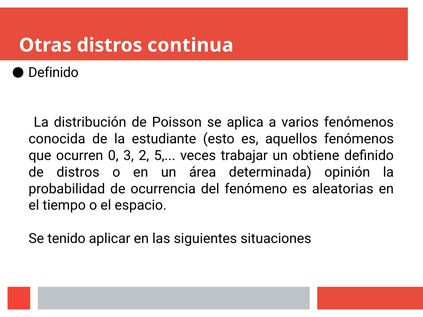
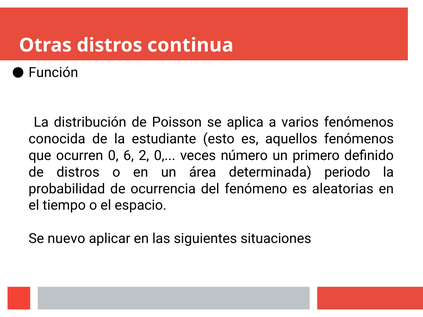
Definido at (53, 73): Definido -> Función
3: 3 -> 6
2 5: 5 -> 0
trabajar: trabajar -> número
obtiene: obtiene -> primero
opinión: opinión -> periodo
tenido: tenido -> nuevo
